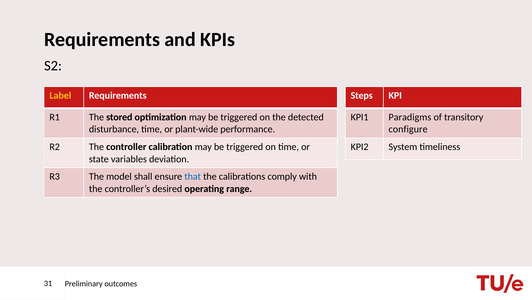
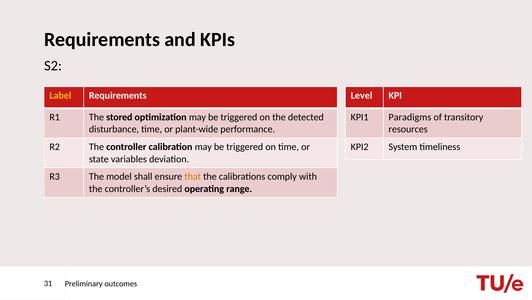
Steps: Steps -> Level
configure: configure -> resources
that colour: blue -> orange
